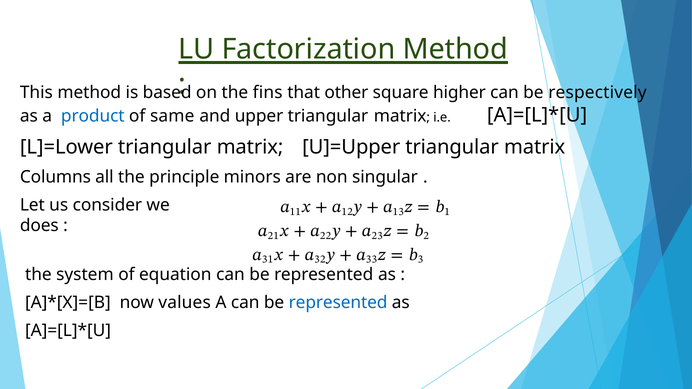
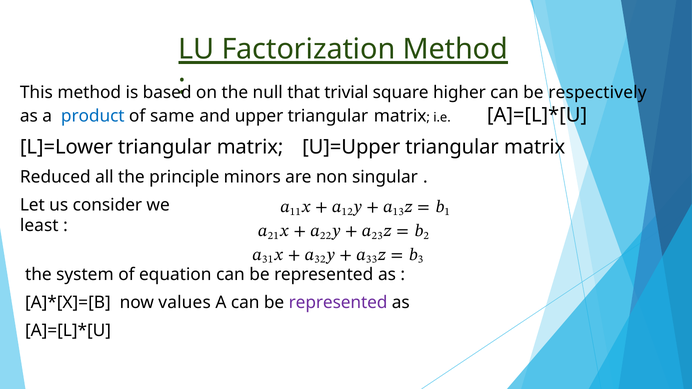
fins: fins -> null
other: other -> trivial
Columns: Columns -> Reduced
does: does -> least
represented at (338, 303) colour: blue -> purple
